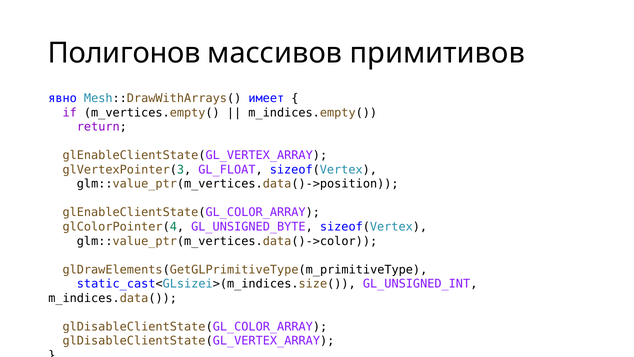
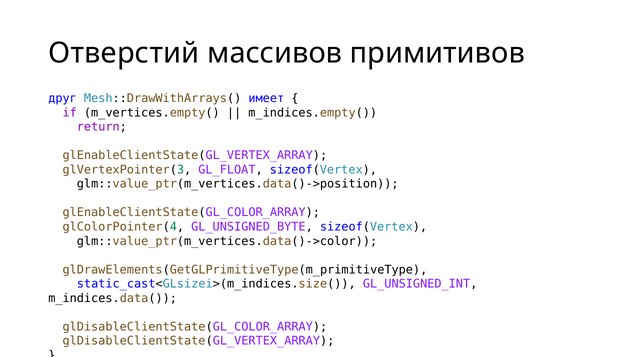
Полигонов: Полигонов -> Отверстий
явно: явно -> друг
